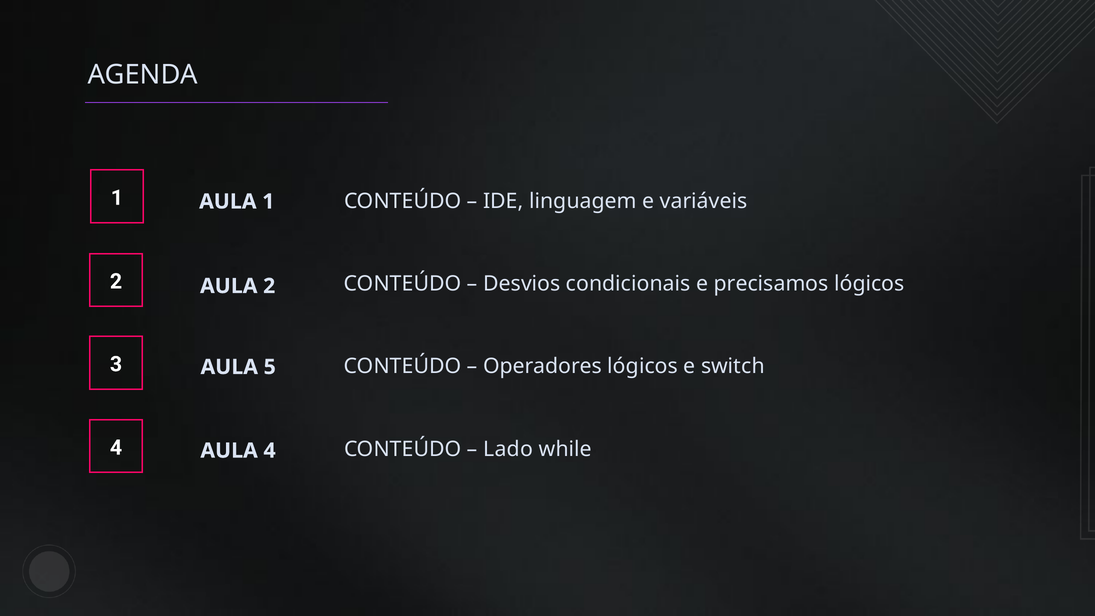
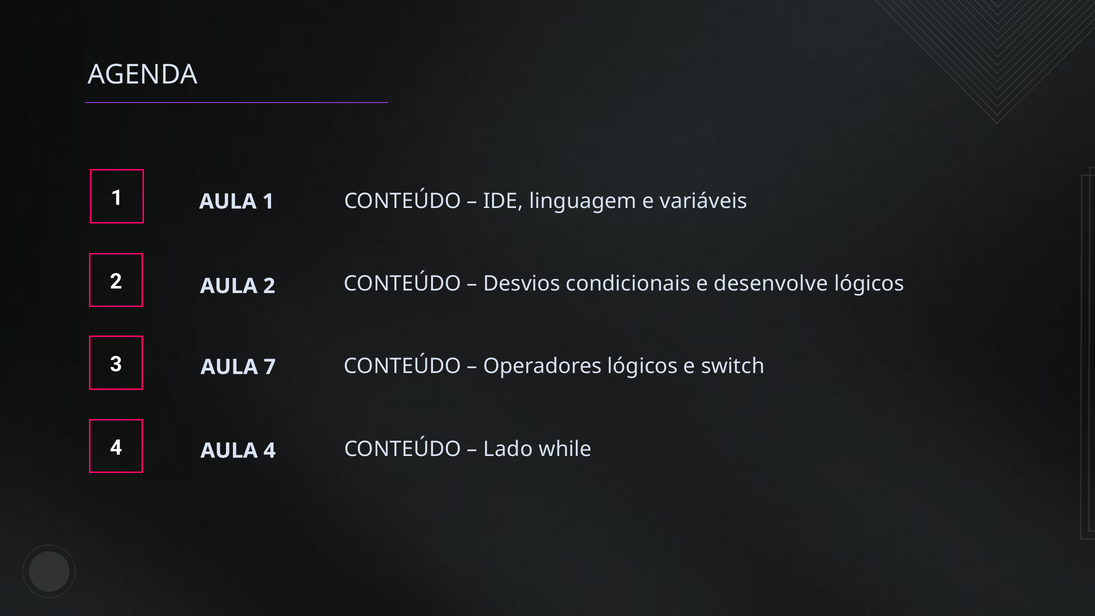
precisamos: precisamos -> desenvolve
5: 5 -> 7
